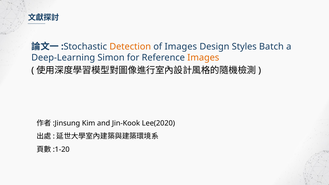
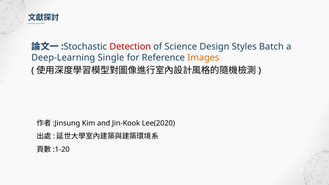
Detection colour: orange -> red
of Images: Images -> Science
Simon: Simon -> Single
